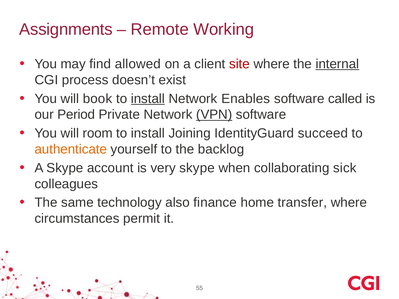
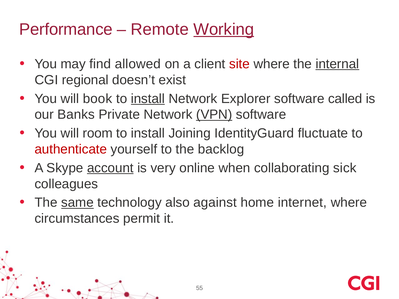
Assignments: Assignments -> Performance
Working underline: none -> present
process: process -> regional
Enables: Enables -> Explorer
Period: Period -> Banks
succeed: succeed -> fluctuate
authenticate colour: orange -> red
account underline: none -> present
very skype: skype -> online
same underline: none -> present
finance: finance -> against
transfer: transfer -> internet
